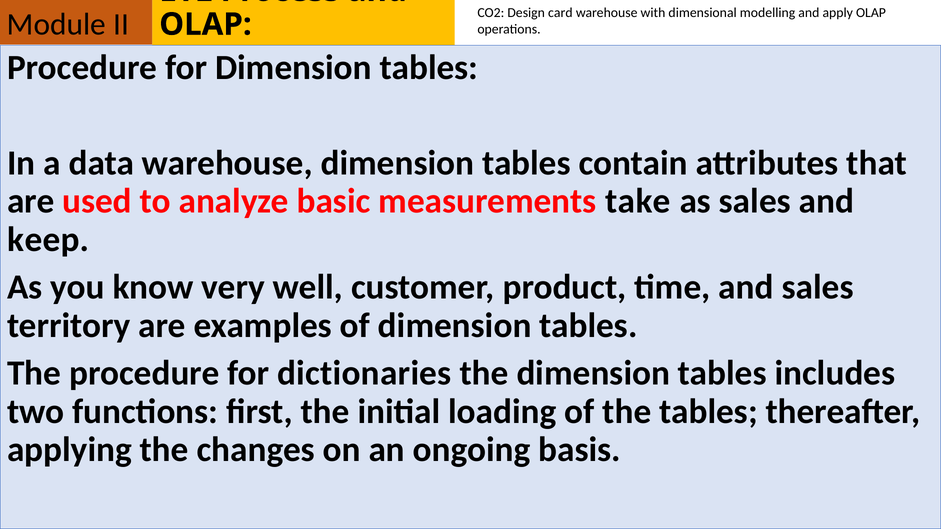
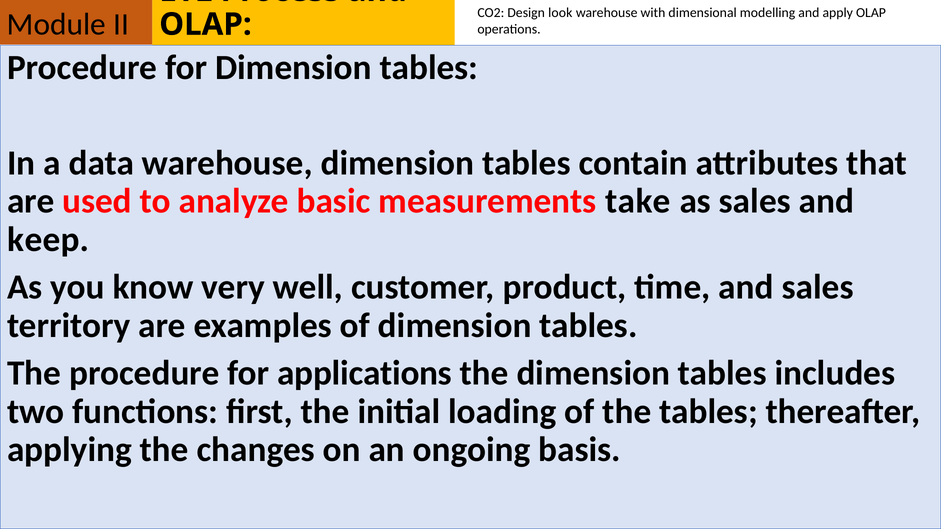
card: card -> look
dictionaries: dictionaries -> applications
